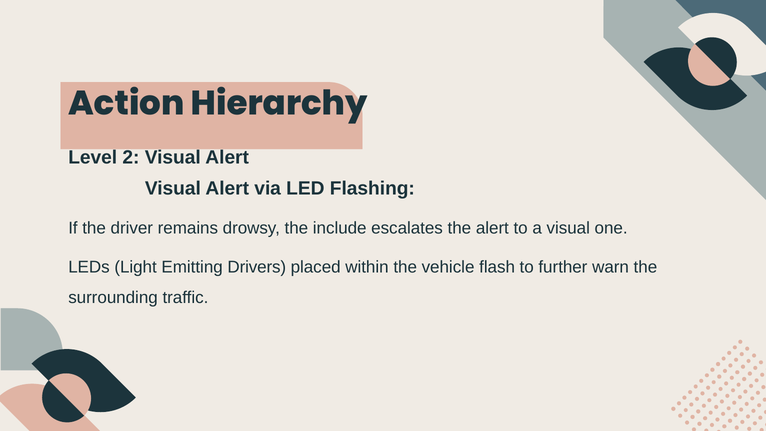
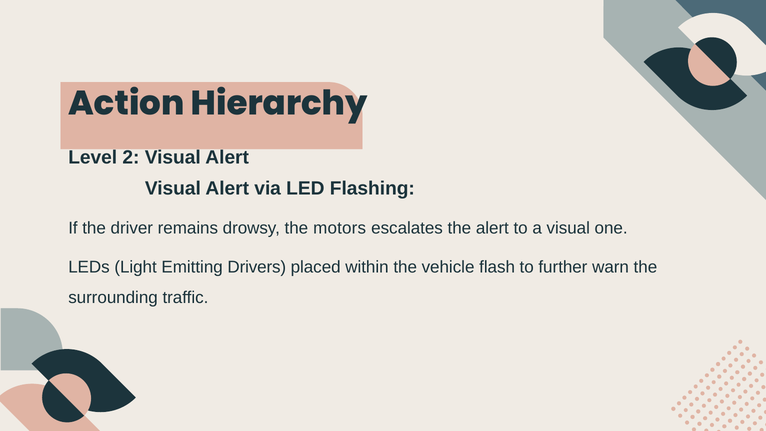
include: include -> motors
